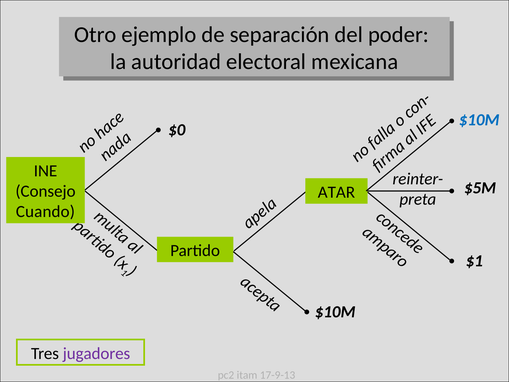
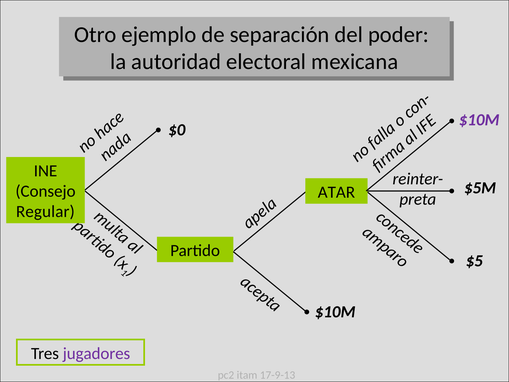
$10M at (479, 120) colour: blue -> purple
Cuando: Cuando -> Regular
$1: $1 -> $5
